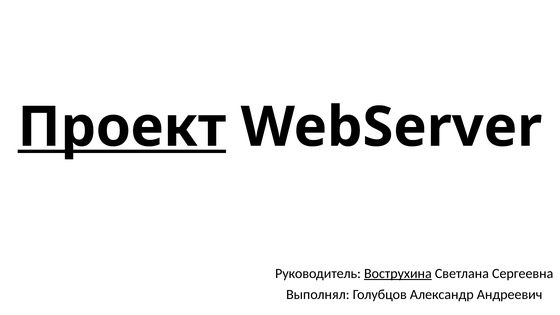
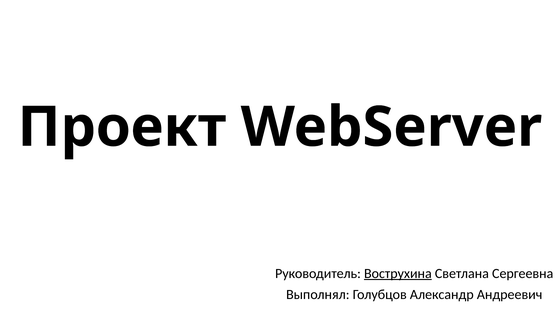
Проект underline: present -> none
